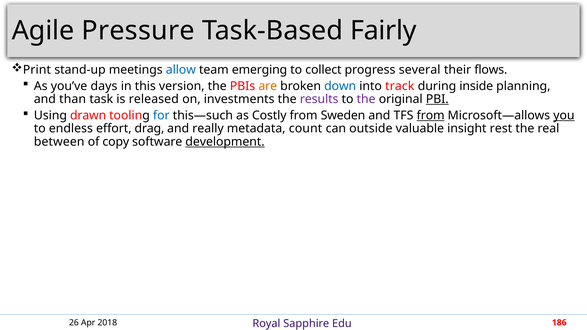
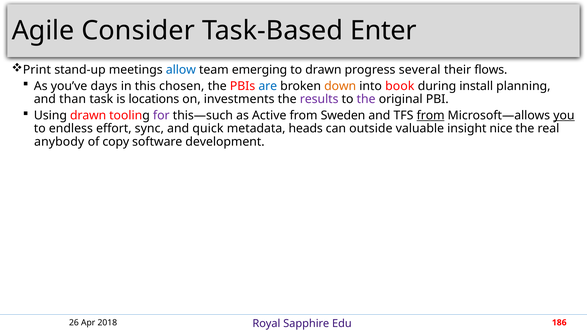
Pressure: Pressure -> Consider
Fairly: Fairly -> Enter
to collect: collect -> drawn
version: version -> chosen
are colour: orange -> blue
down colour: blue -> orange
track: track -> book
inside: inside -> install
released: released -> locations
PBI underline: present -> none
for colour: blue -> purple
Costly: Costly -> Active
drag: drag -> sync
really: really -> quick
count: count -> heads
rest: rest -> nice
between: between -> anybody
development underline: present -> none
